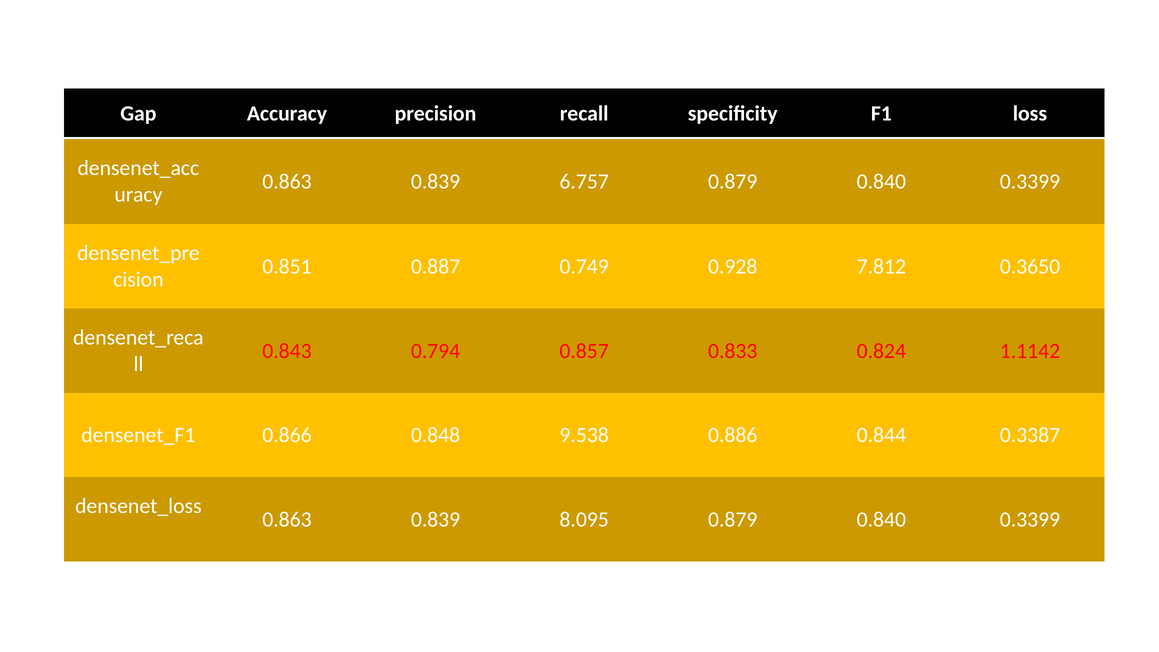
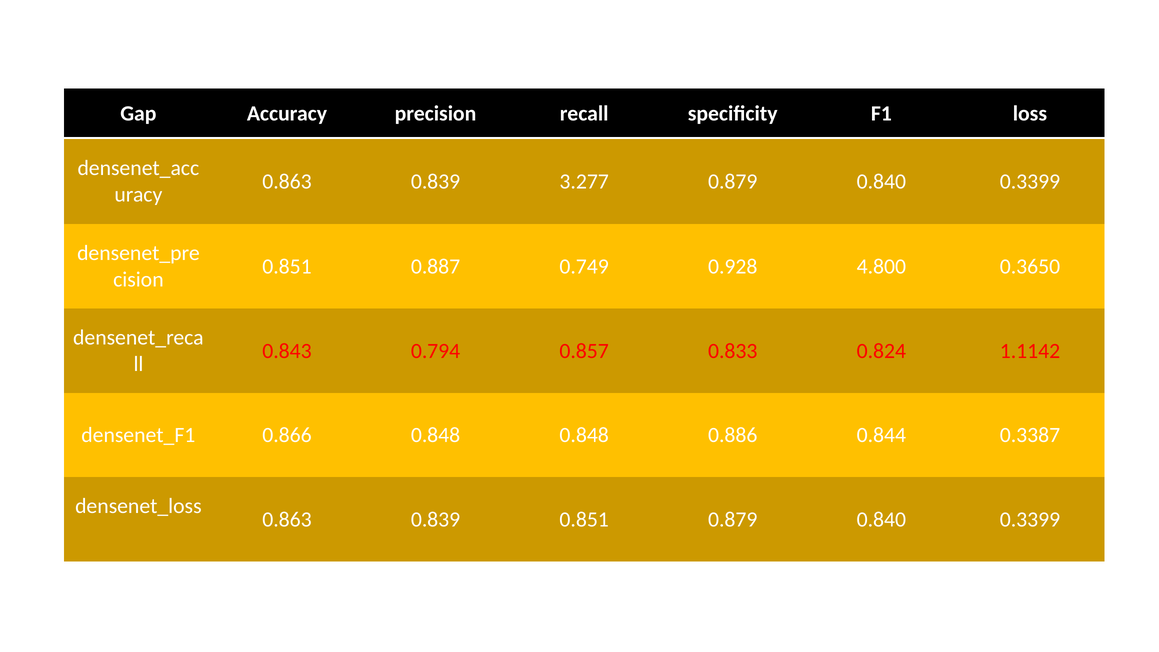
6.757: 6.757 -> 3.277
7.812: 7.812 -> 4.800
0.848 9.538: 9.538 -> 0.848
0.839 8.095: 8.095 -> 0.851
